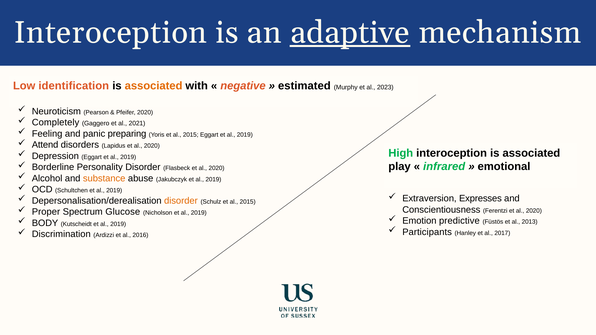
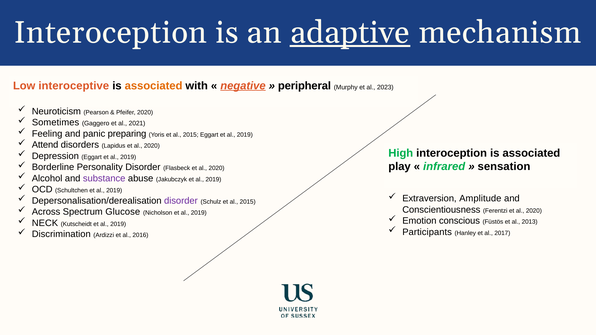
identification: identification -> interoceptive
negative underline: none -> present
estimated: estimated -> peripheral
Completely: Completely -> Sometimes
emotional: emotional -> sensation
substance colour: orange -> purple
Expresses: Expresses -> Amplitude
disorder at (181, 201) colour: orange -> purple
Proper: Proper -> Across
predictive: predictive -> conscious
BODY: BODY -> NECK
